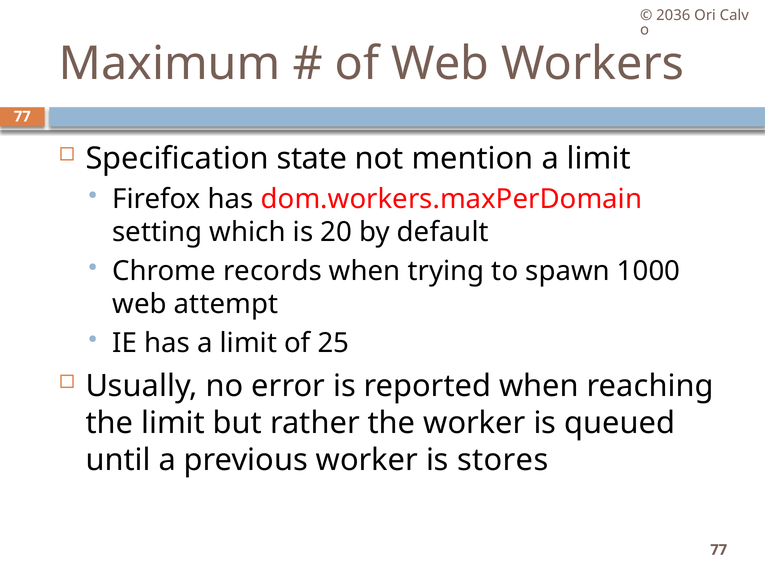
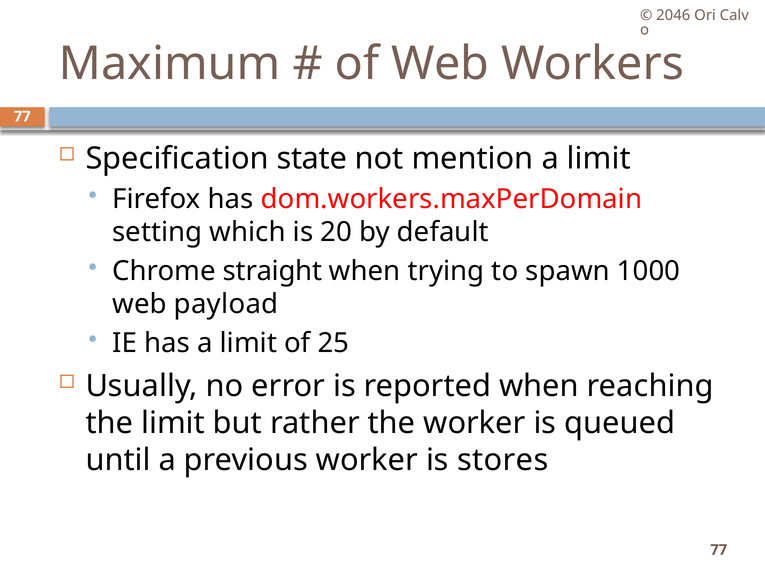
2036: 2036 -> 2046
records: records -> straight
attempt: attempt -> payload
